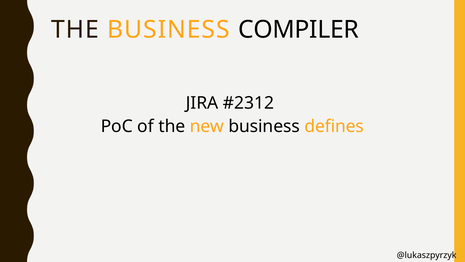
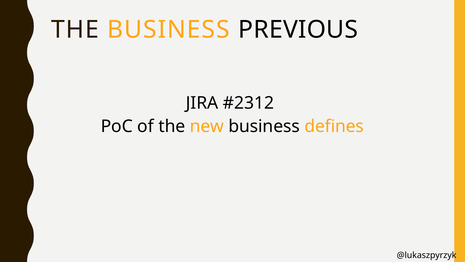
COMPILER: COMPILER -> PREVIOUS
